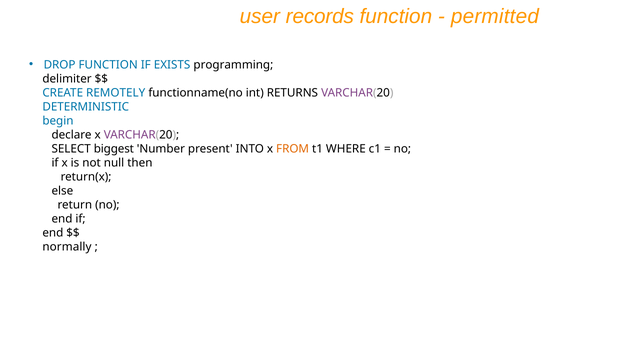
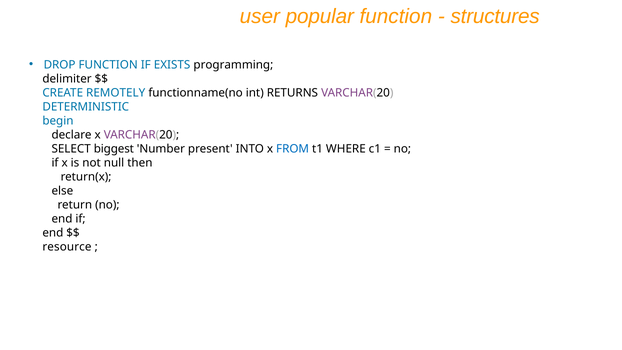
records: records -> popular
permitted: permitted -> structures
FROM colour: orange -> blue
normally: normally -> resource
